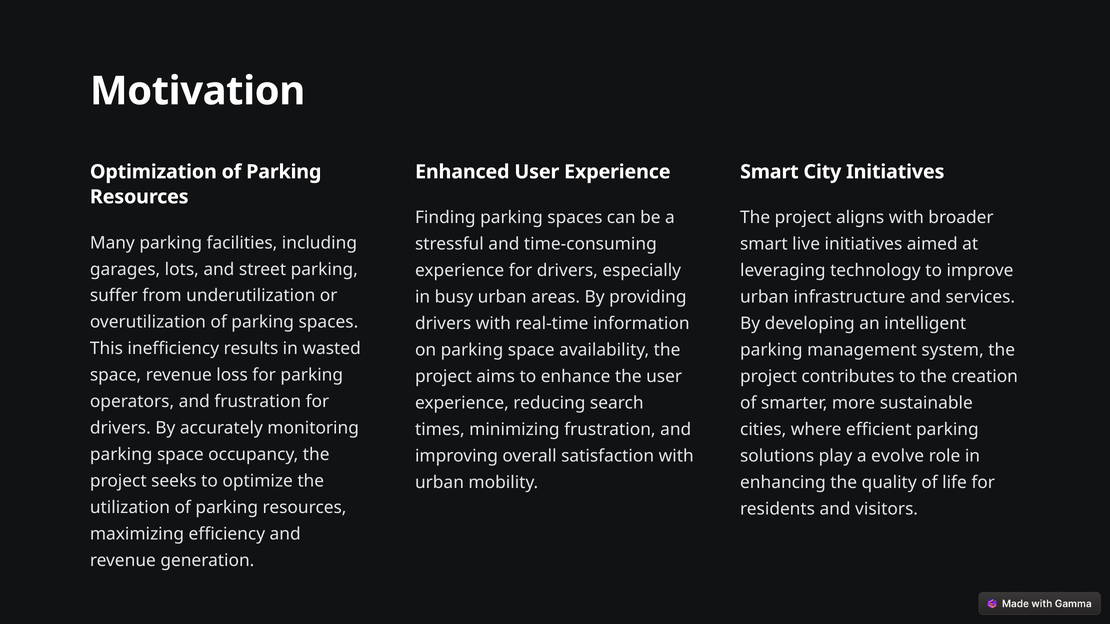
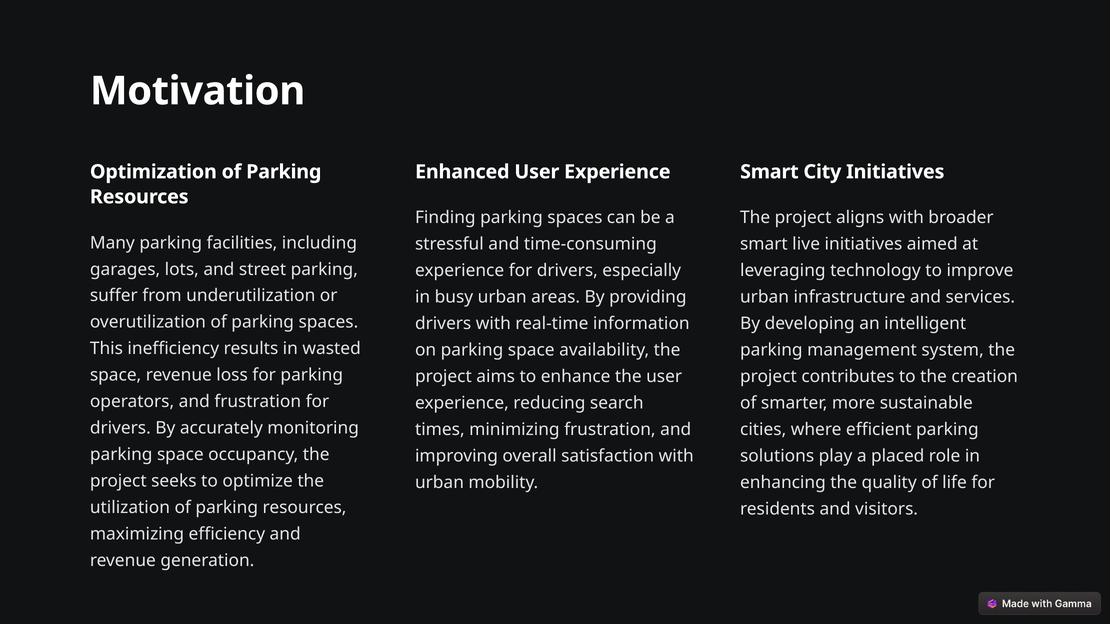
evolve: evolve -> placed
